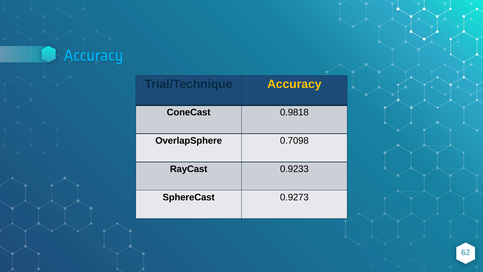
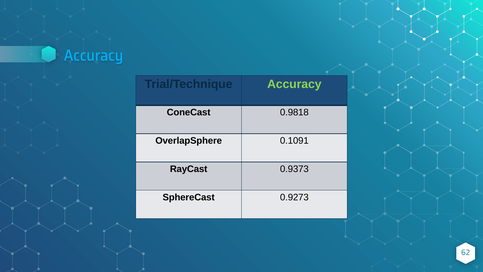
Accuracy at (294, 84) colour: yellow -> light green
0.7098: 0.7098 -> 0.1091
0.9233: 0.9233 -> 0.9373
